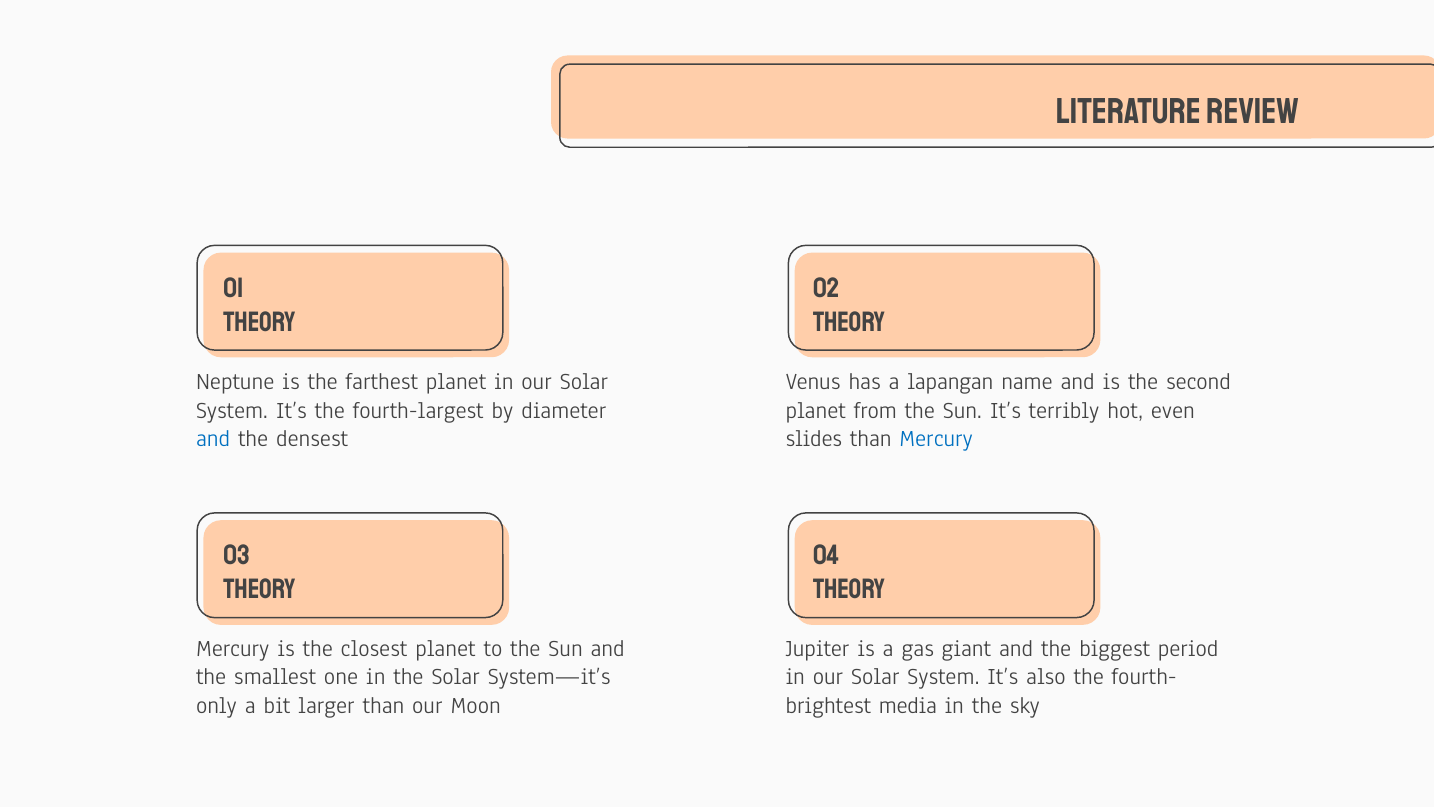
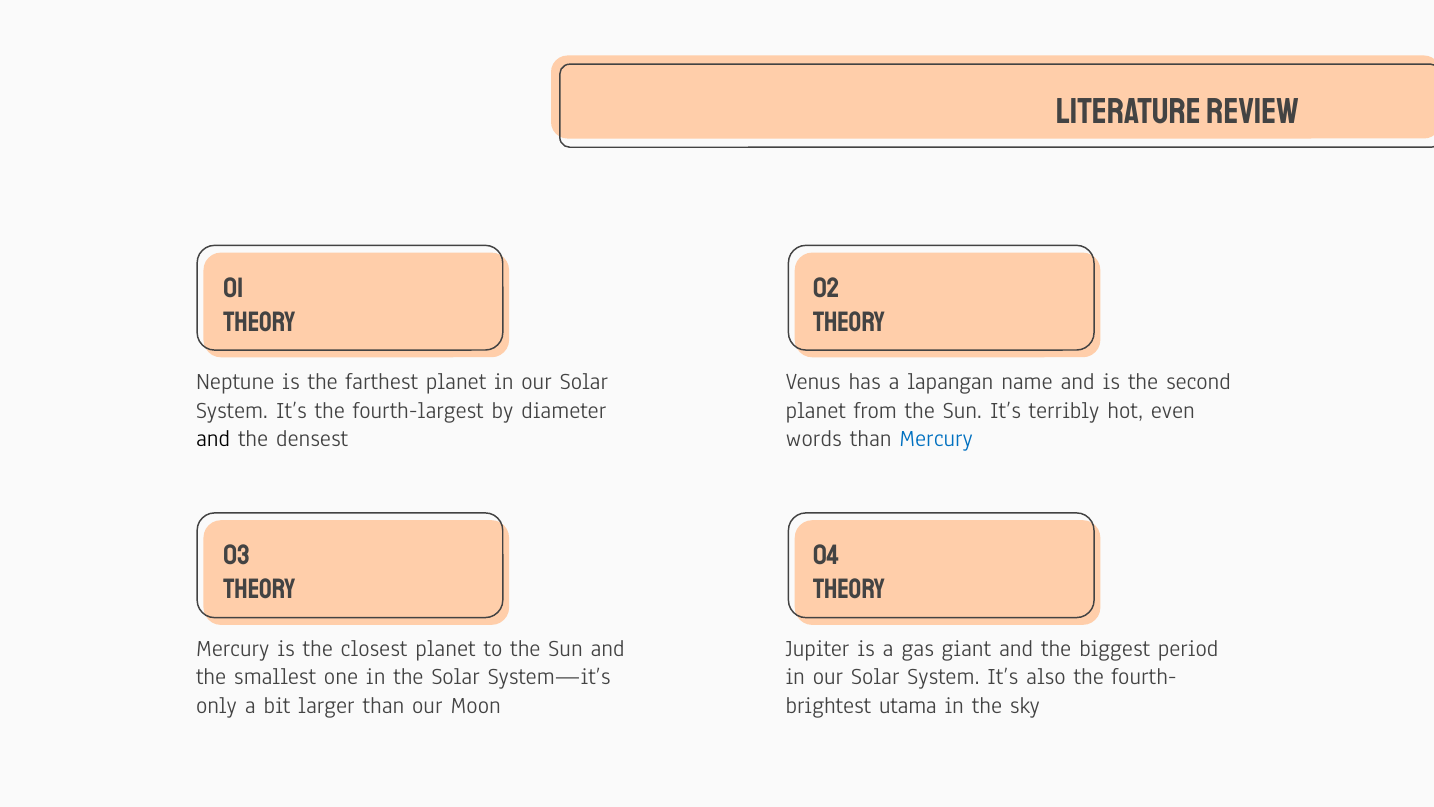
and at (213, 439) colour: blue -> black
slides: slides -> words
media: media -> utama
